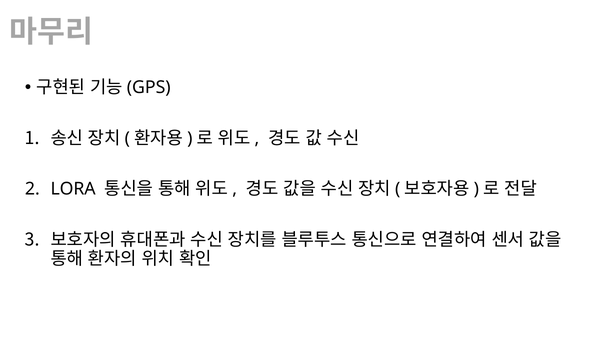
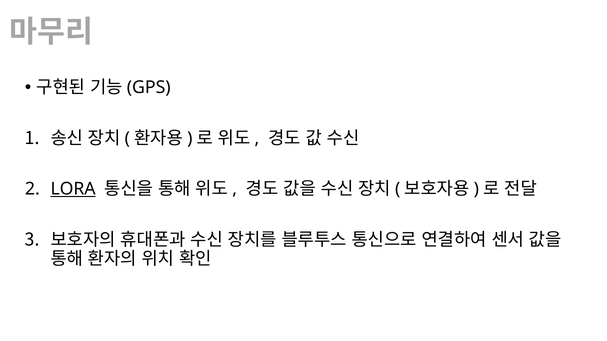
LORA underline: none -> present
